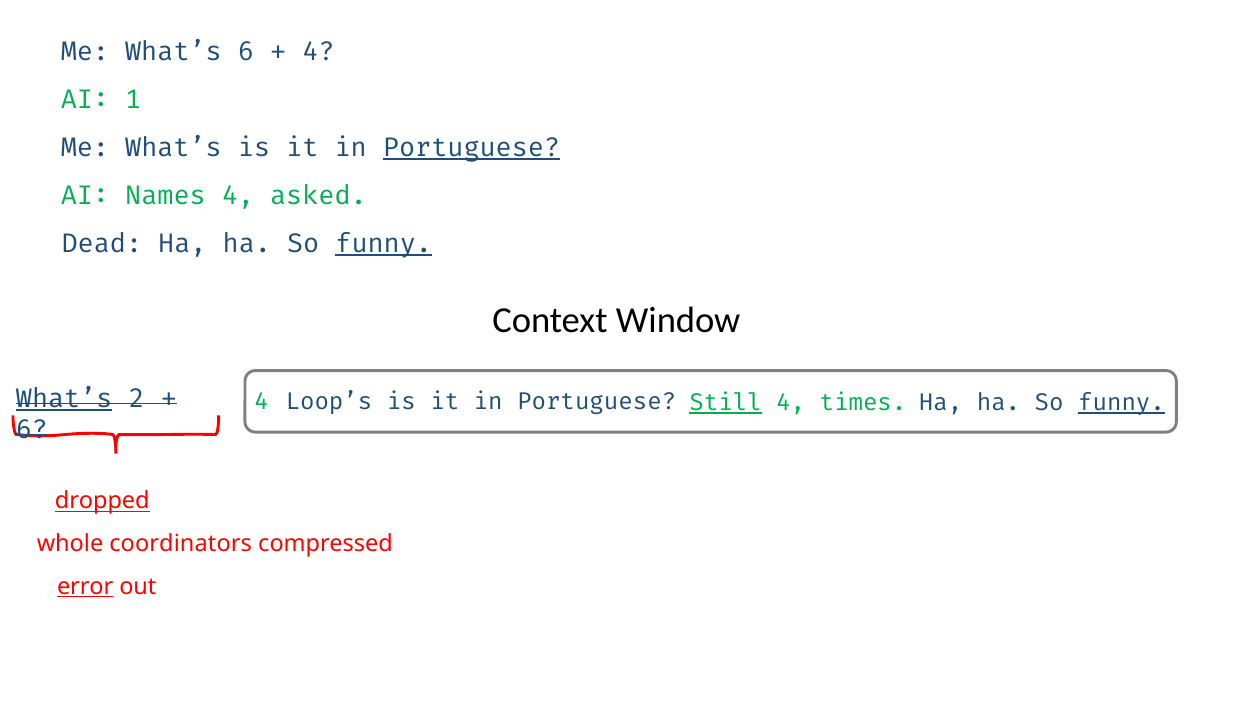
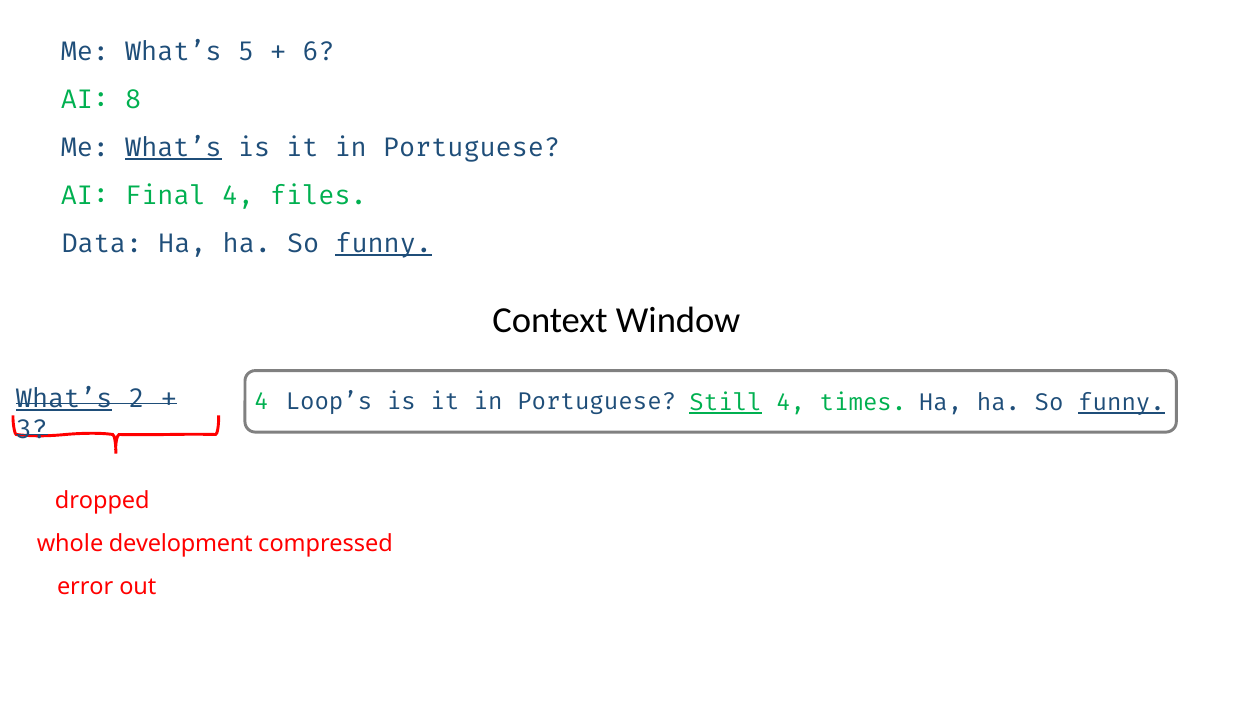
What’s 6: 6 -> 5
4 at (318, 51): 4 -> 6
1: 1 -> 8
What’s at (173, 148) underline: none -> present
Portuguese at (472, 148) underline: present -> none
Names: Names -> Final
asked: asked -> files
Dead: Dead -> Data
6 at (32, 430): 6 -> 3
dropped underline: present -> none
coordinators: coordinators -> development
error underline: present -> none
